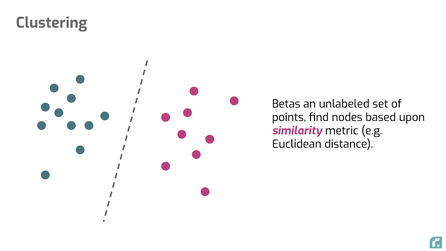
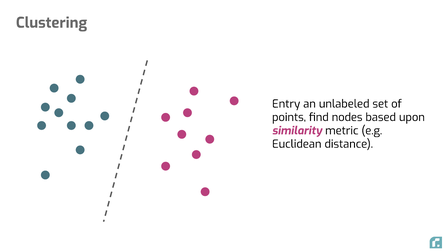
Betas: Betas -> Entry
